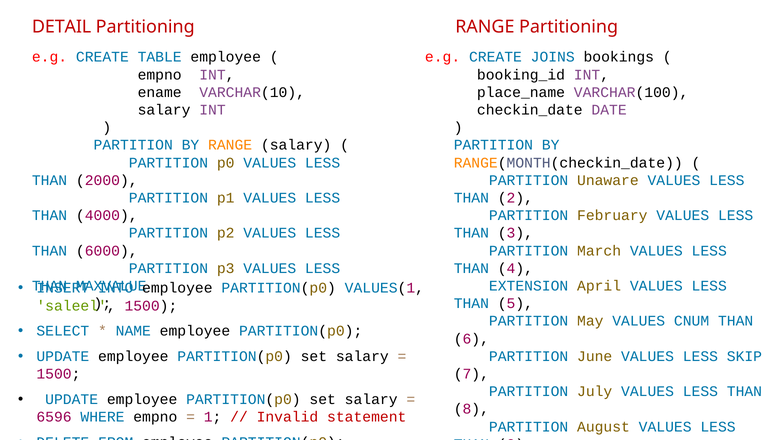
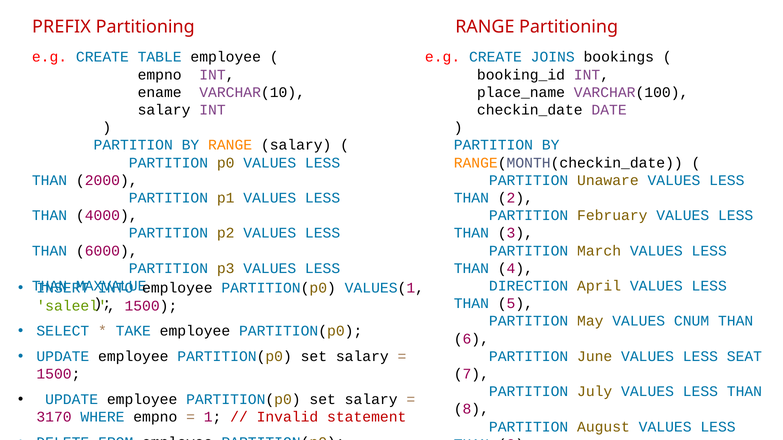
DETAIL: DETAIL -> PREFIX
EXTENSION: EXTENSION -> DIRECTION
NAME: NAME -> TAKE
SKIP: SKIP -> SEAT
6596: 6596 -> 3170
